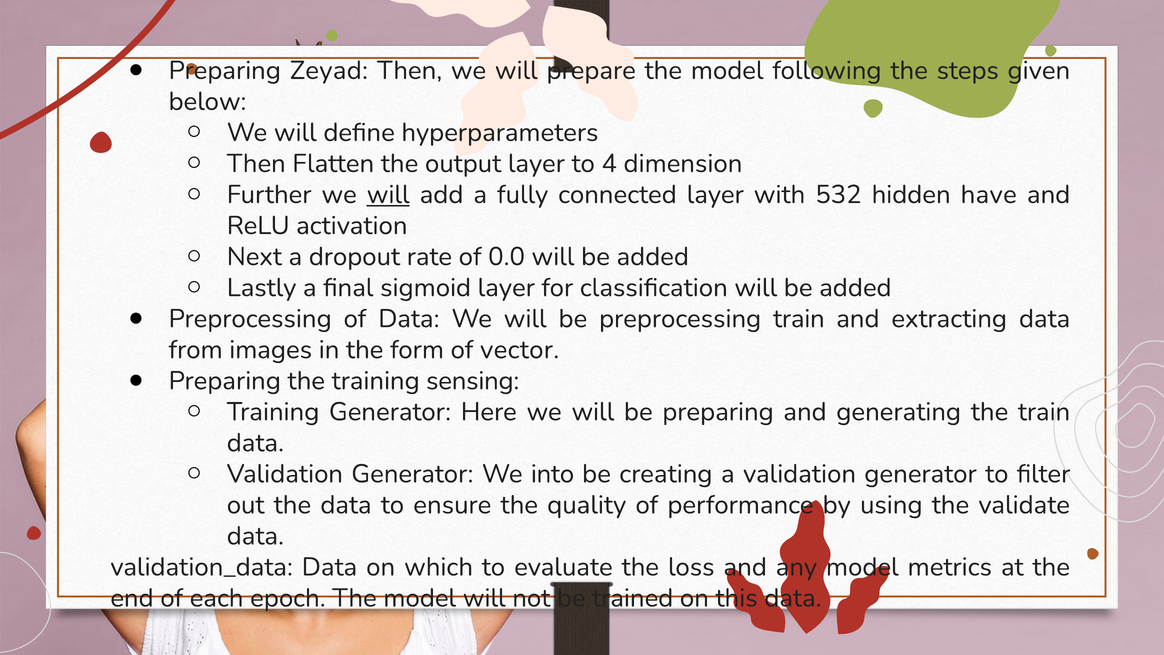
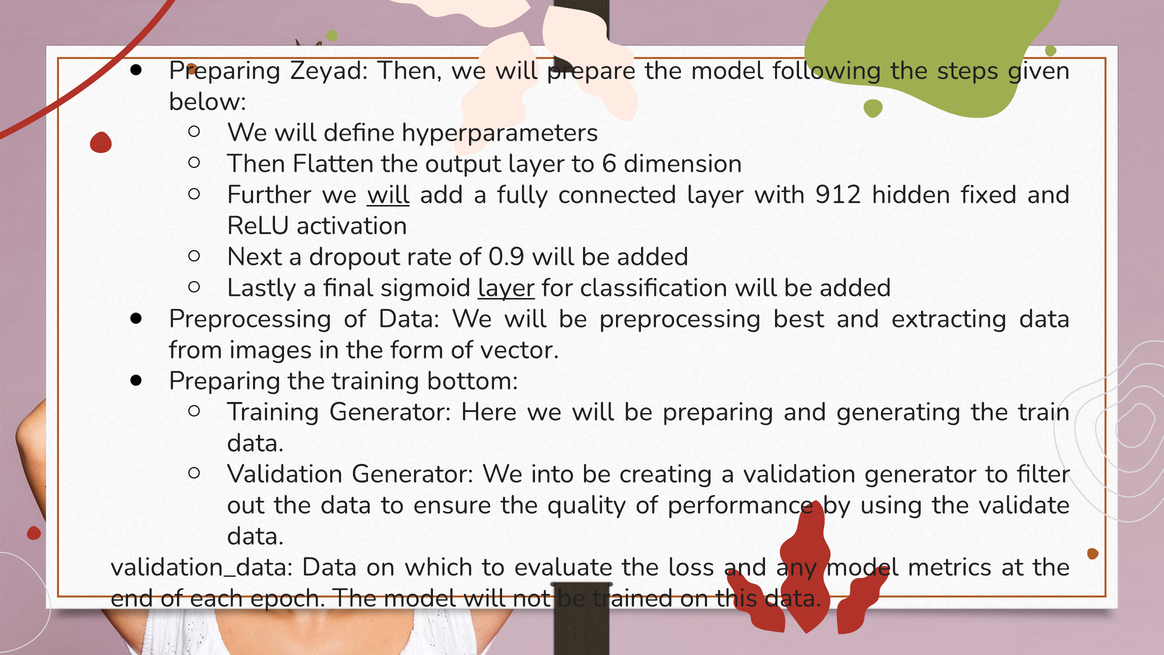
4: 4 -> 6
532: 532 -> 912
have: have -> fixed
0.0: 0.0 -> 0.9
layer at (506, 288) underline: none -> present
preprocessing train: train -> best
sensing: sensing -> bottom
